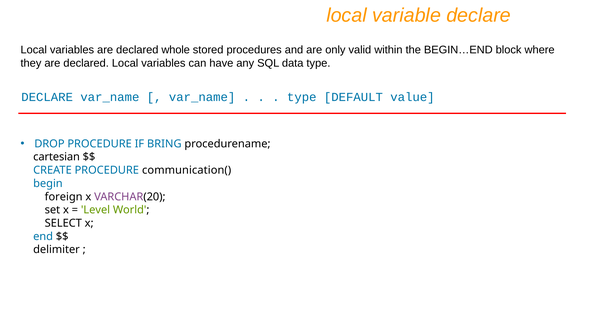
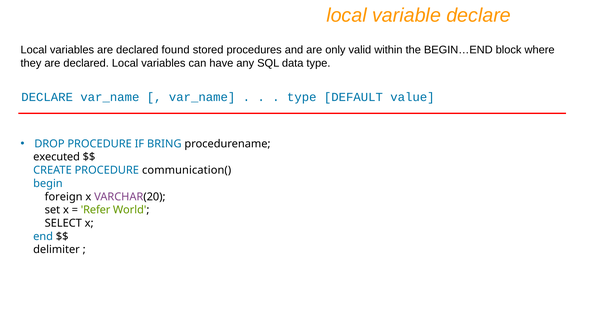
whole: whole -> found
cartesian: cartesian -> executed
Level: Level -> Refer
